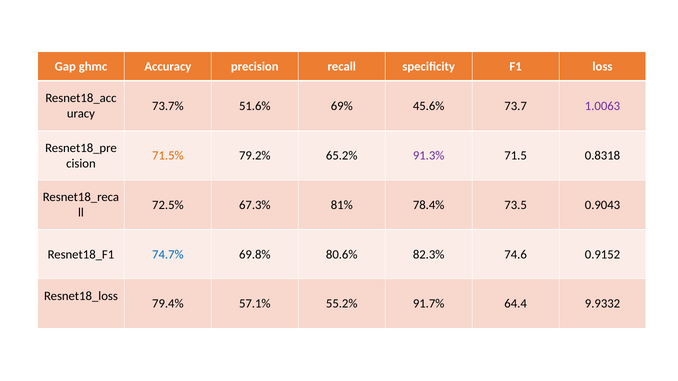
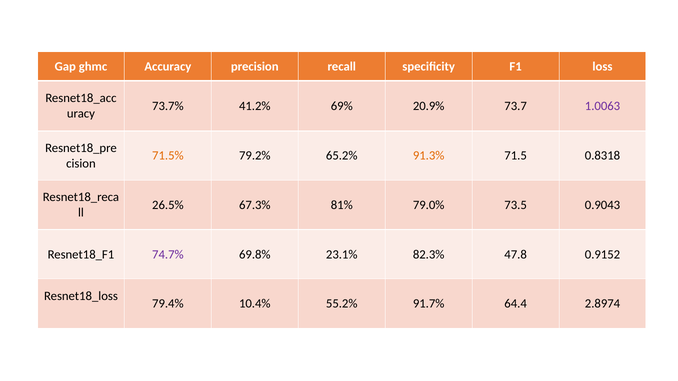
51.6%: 51.6% -> 41.2%
45.6%: 45.6% -> 20.9%
91.3% colour: purple -> orange
72.5%: 72.5% -> 26.5%
78.4%: 78.4% -> 79.0%
74.7% colour: blue -> purple
80.6%: 80.6% -> 23.1%
74.6: 74.6 -> 47.8
57.1%: 57.1% -> 10.4%
9.9332: 9.9332 -> 2.8974
